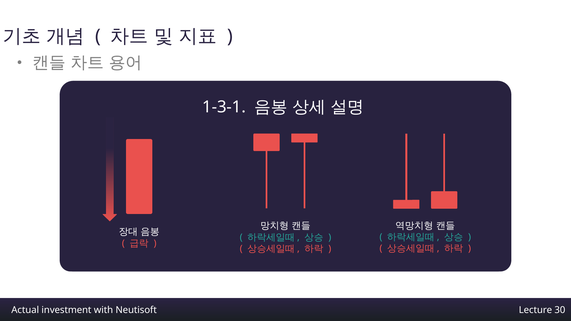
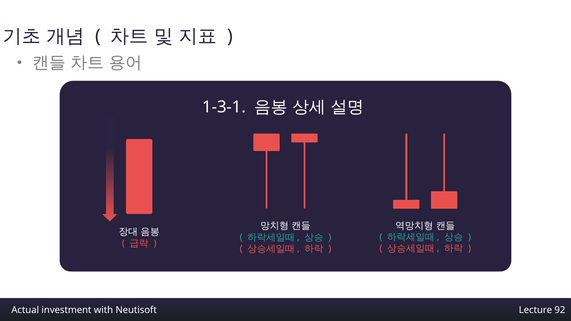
30: 30 -> 92
